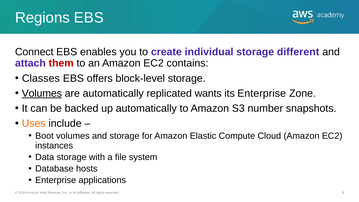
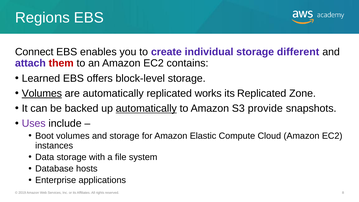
Classes: Classes -> Learned
wants: wants -> works
its Enterprise: Enterprise -> Replicated
automatically at (146, 108) underline: none -> present
number: number -> provide
Uses colour: orange -> purple
